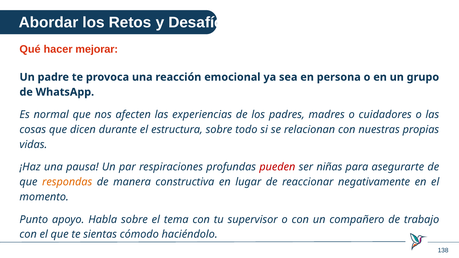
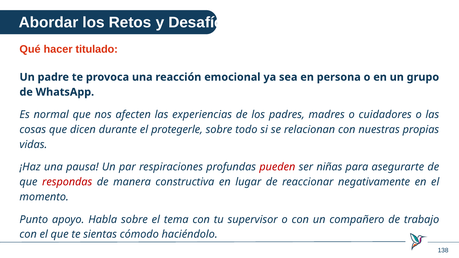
mejorar: mejorar -> titulado
estructura: estructura -> protegerle
respondas colour: orange -> red
